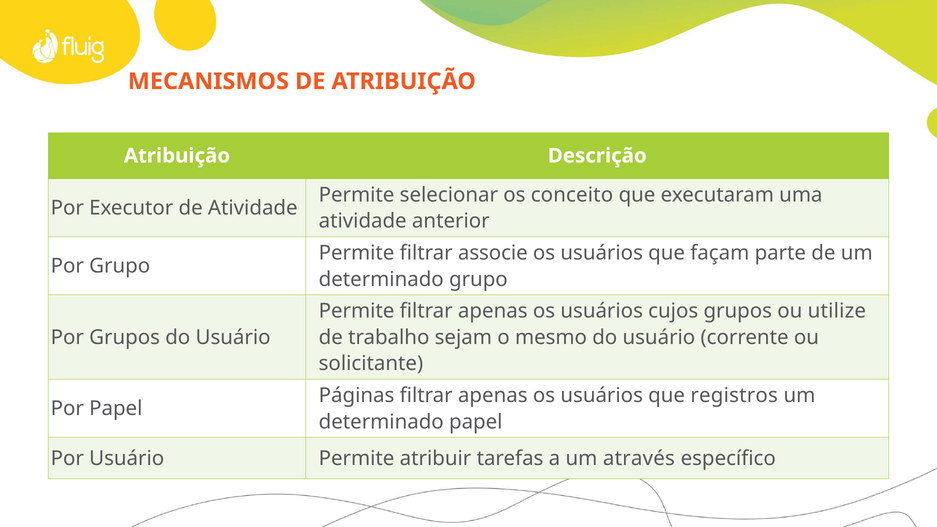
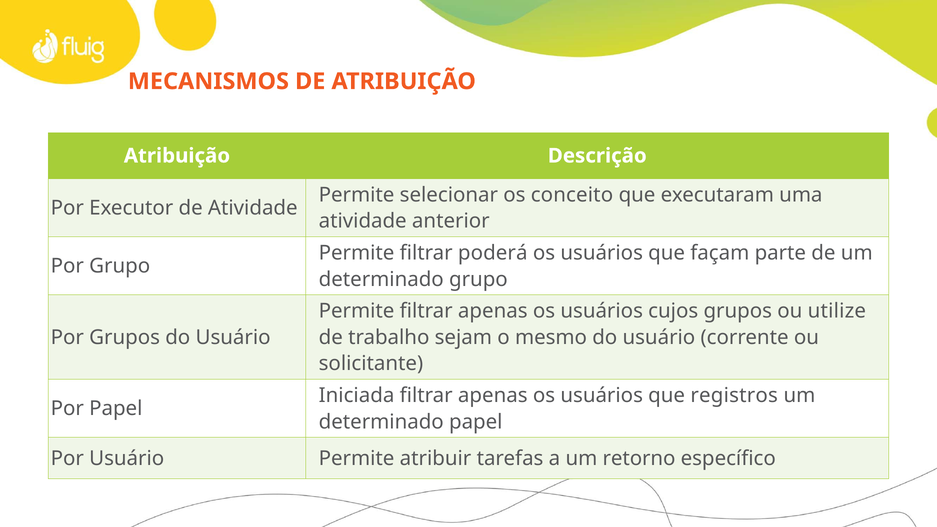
associe: associe -> poderá
Páginas: Páginas -> Iniciada
através: através -> retorno
